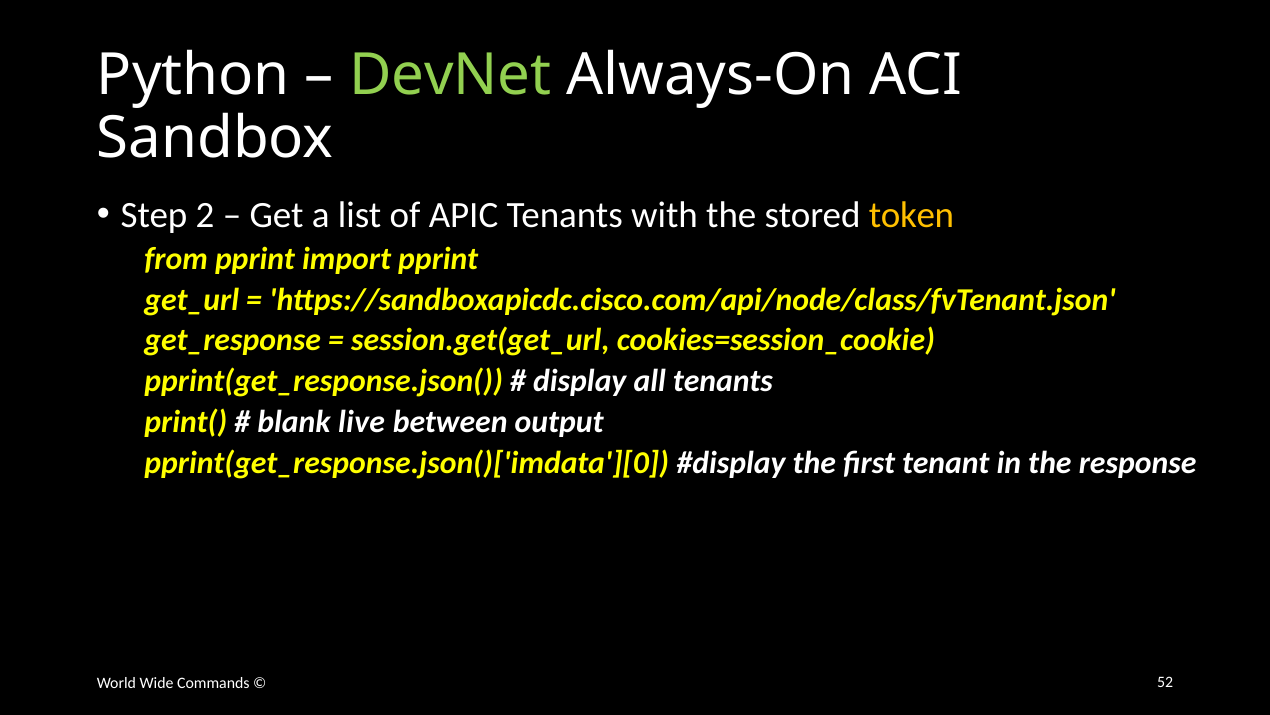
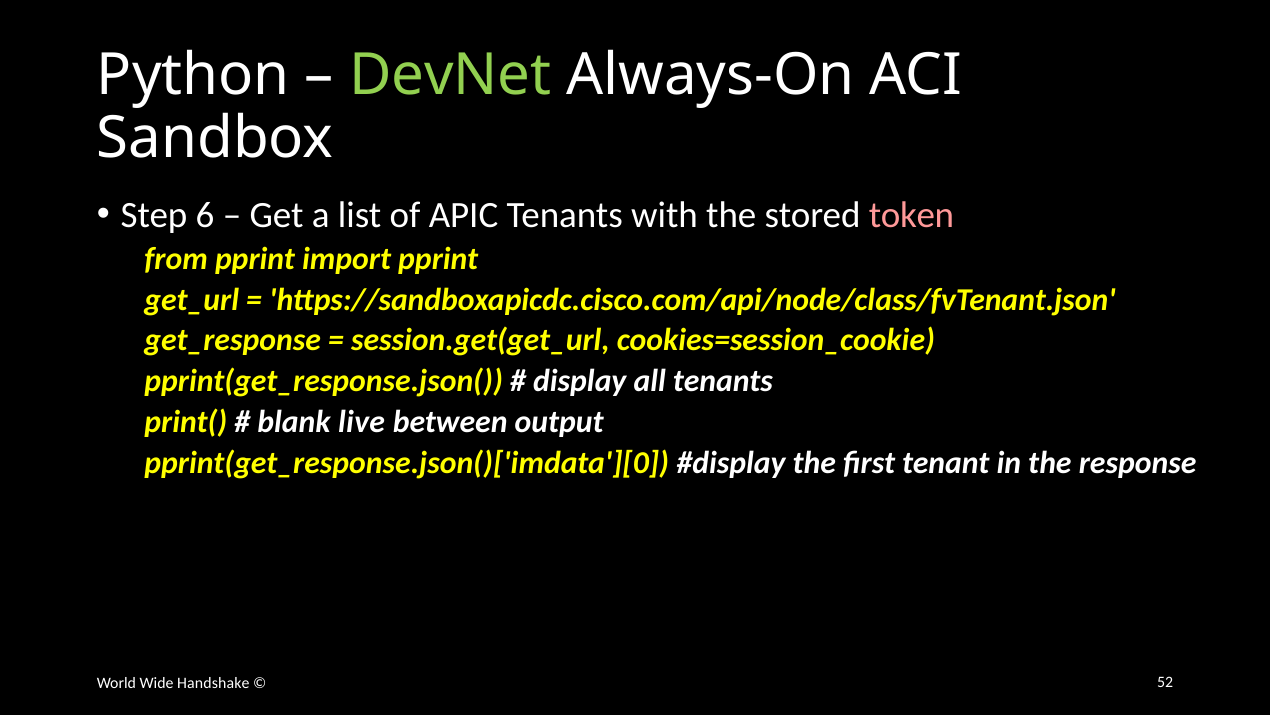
2: 2 -> 6
token colour: yellow -> pink
Commands: Commands -> Handshake
